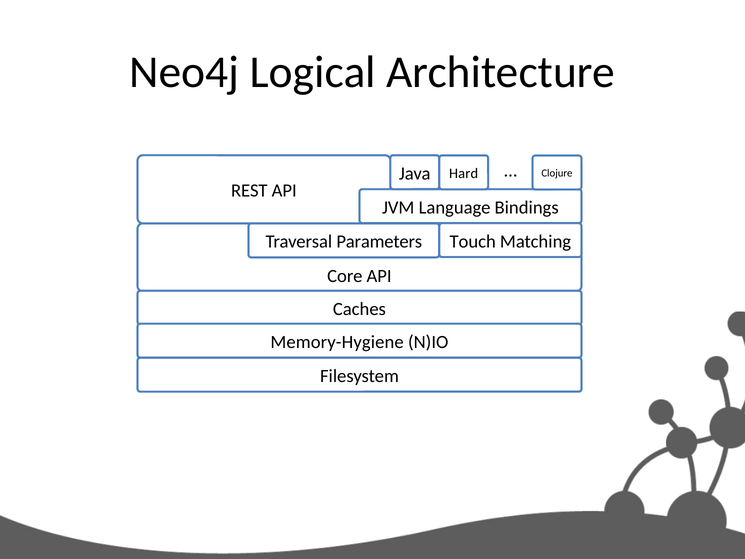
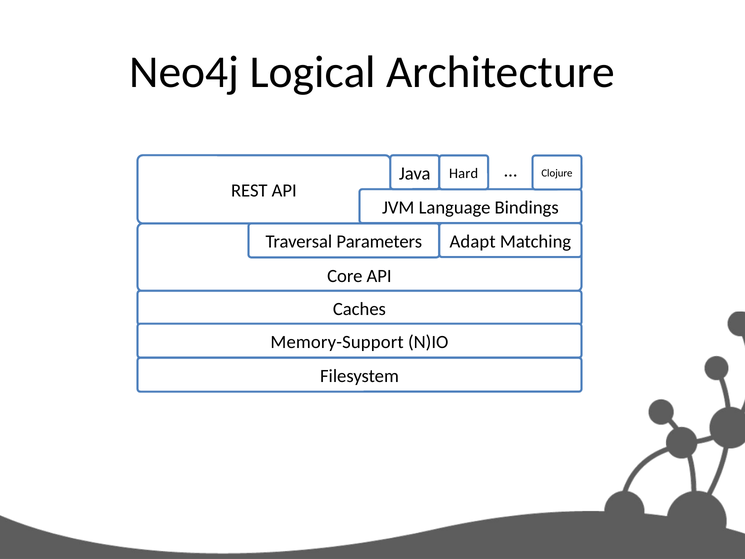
Touch: Touch -> Adapt
Memory-Hygiene: Memory-Hygiene -> Memory-Support
